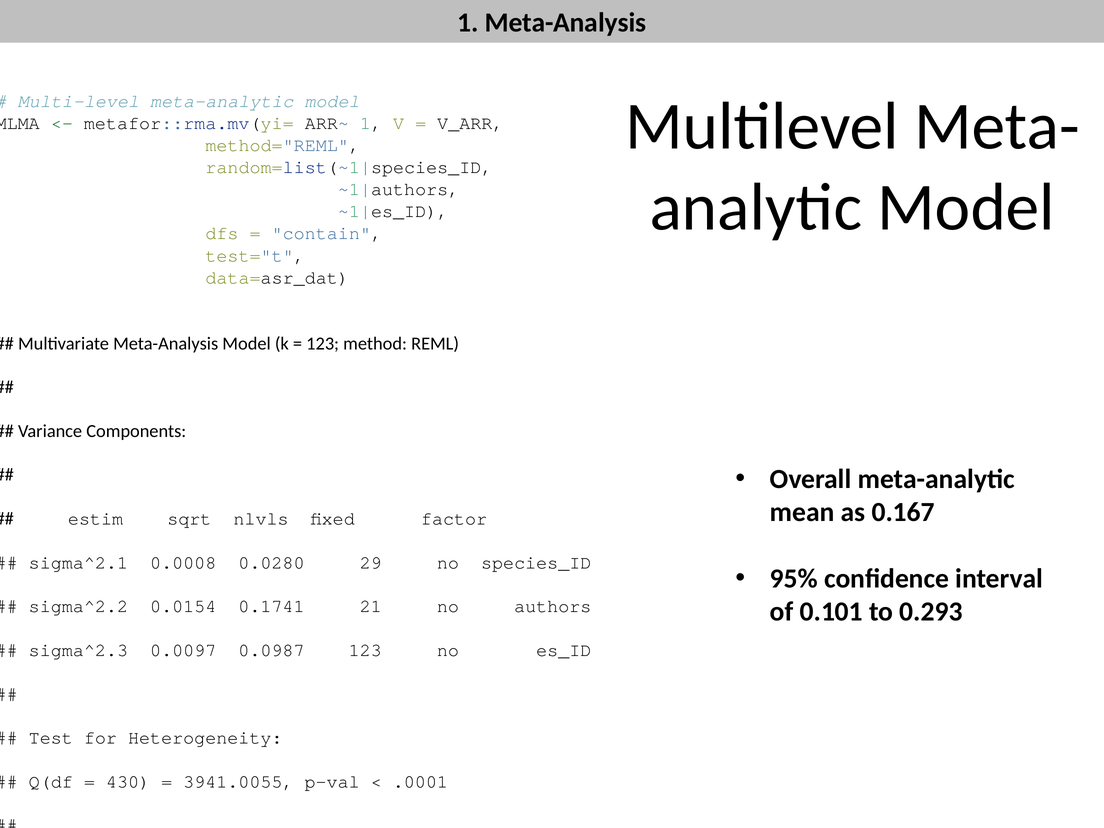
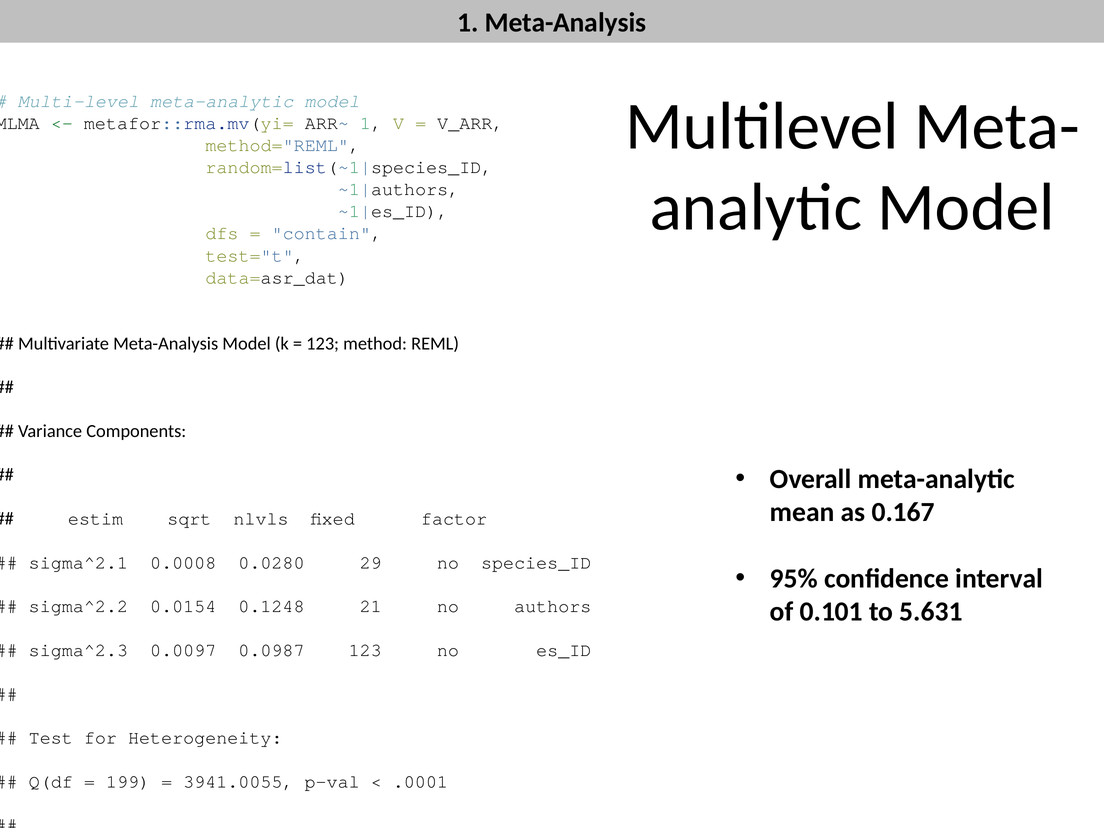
0.1741: 0.1741 -> 0.1248
0.293: 0.293 -> 5.631
430: 430 -> 199
